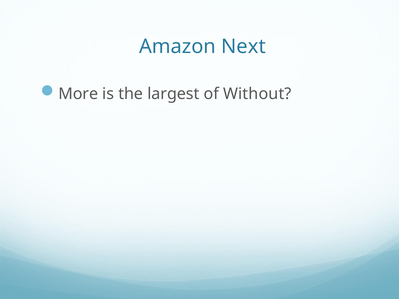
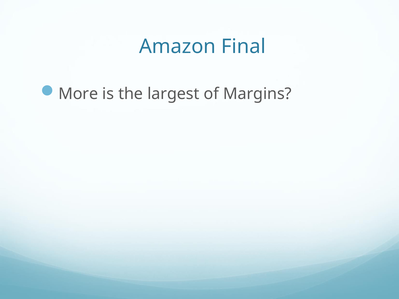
Next: Next -> Final
Without: Without -> Margins
